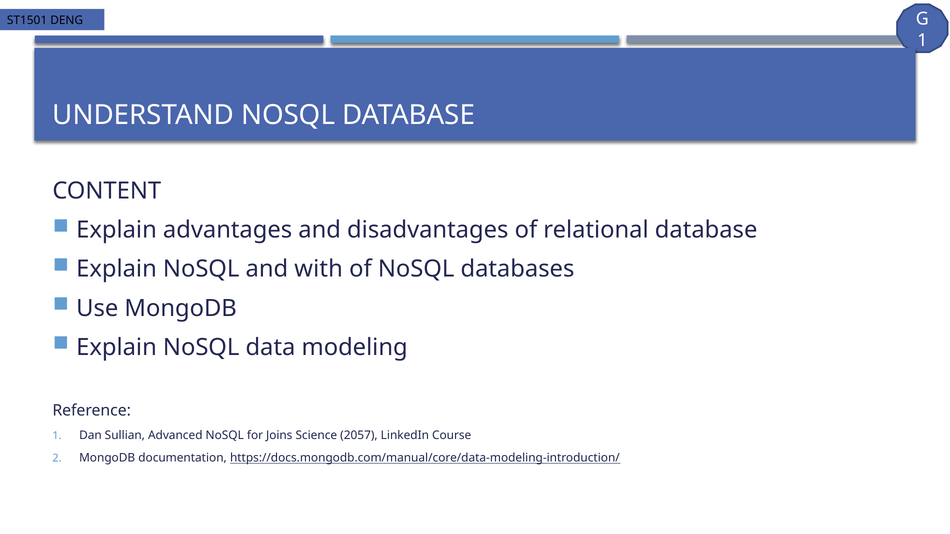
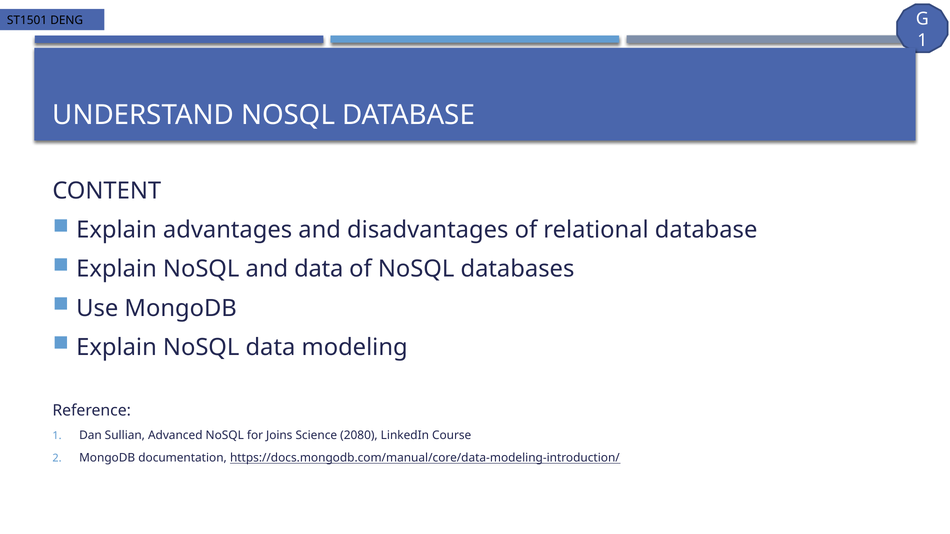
and with: with -> data
2057: 2057 -> 2080
